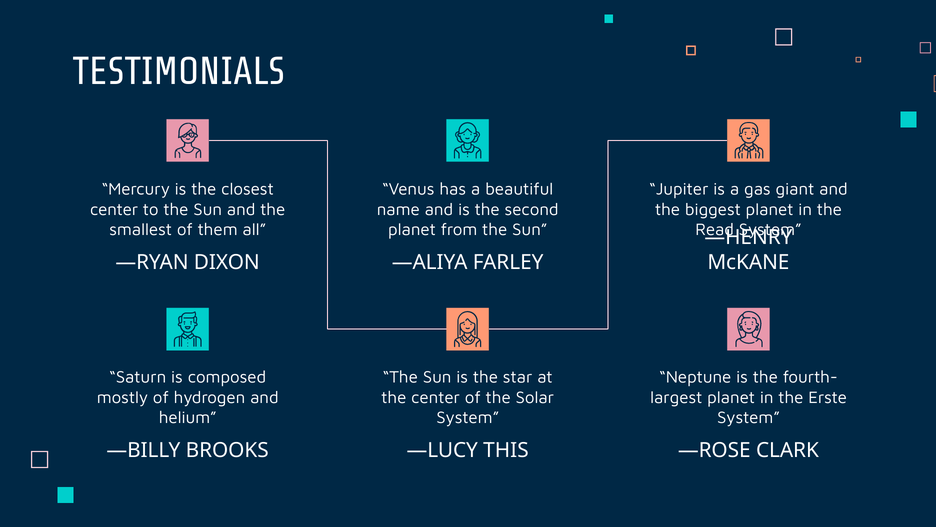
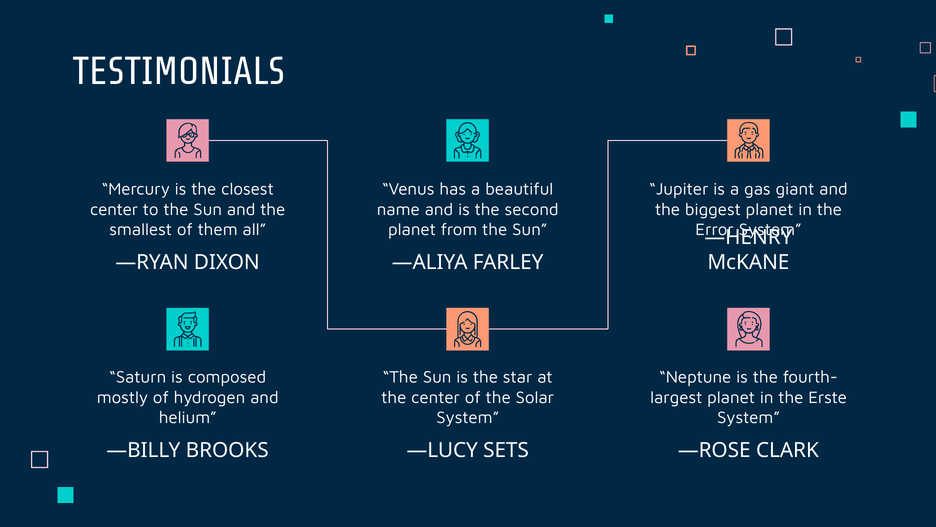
Read: Read -> Error
THIS: THIS -> SETS
